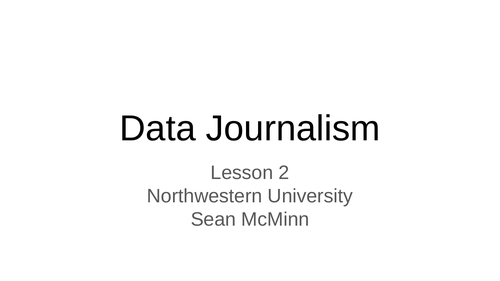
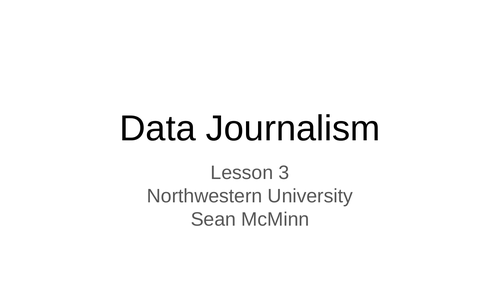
2: 2 -> 3
